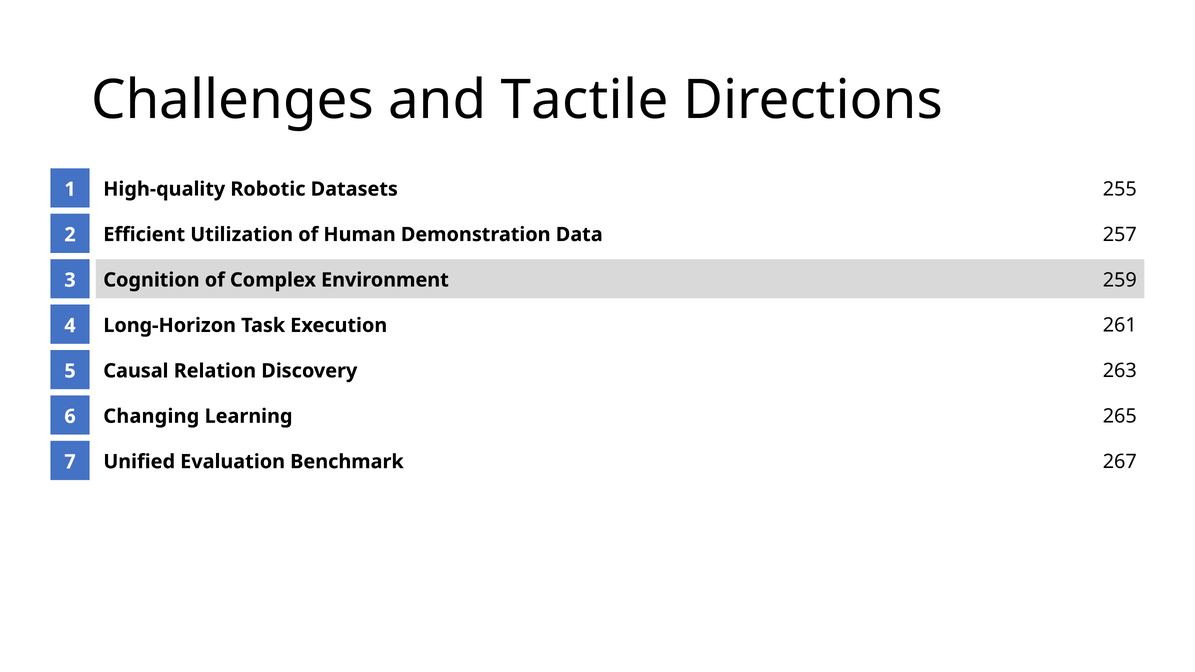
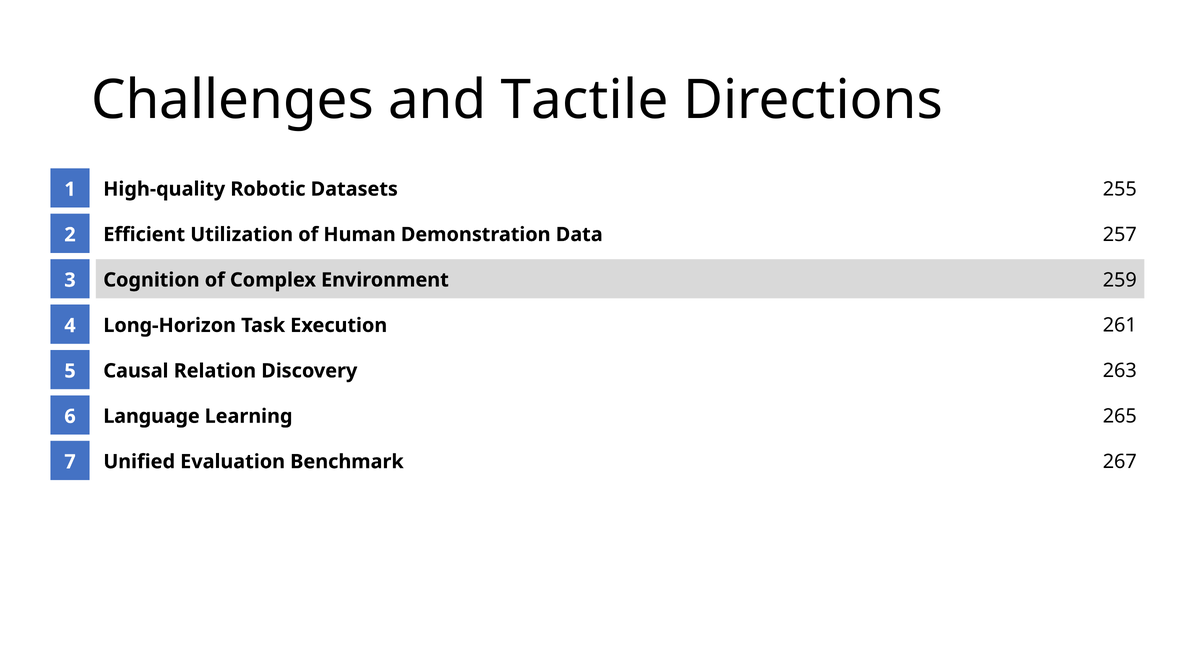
Changing: Changing -> Language
